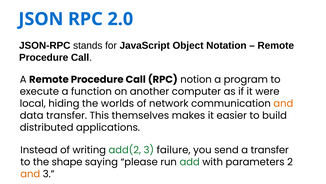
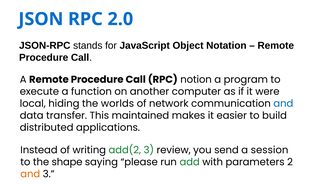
and at (283, 103) colour: orange -> blue
themselves: themselves -> maintained
failure: failure -> review
a transfer: transfer -> session
